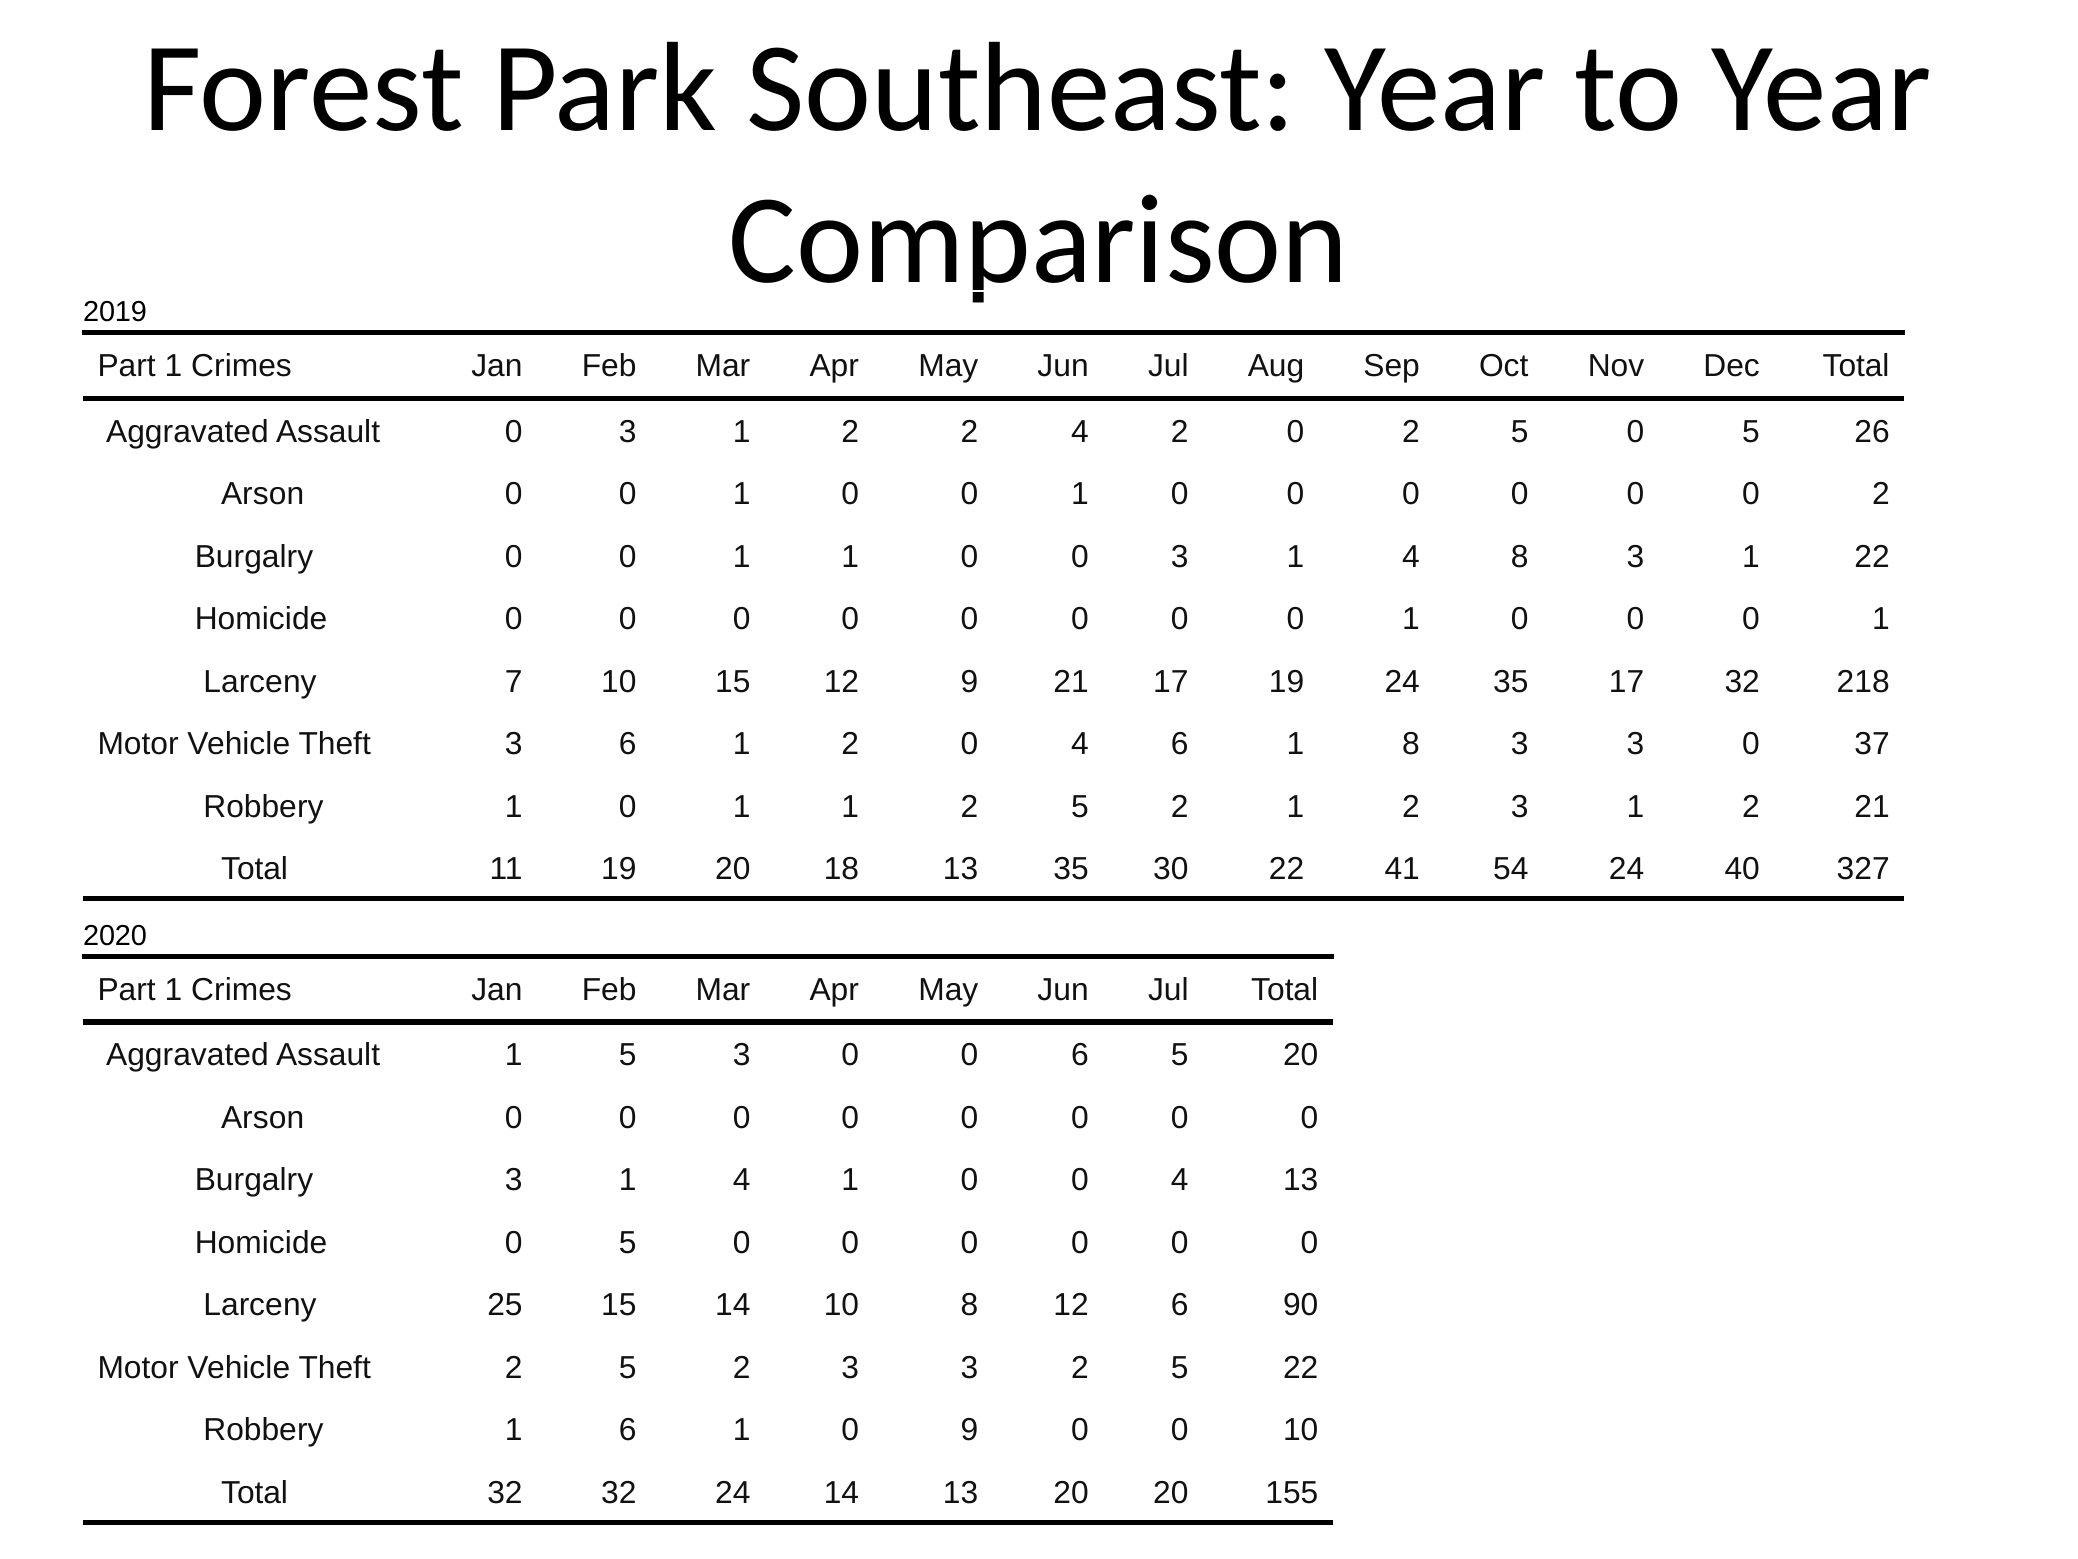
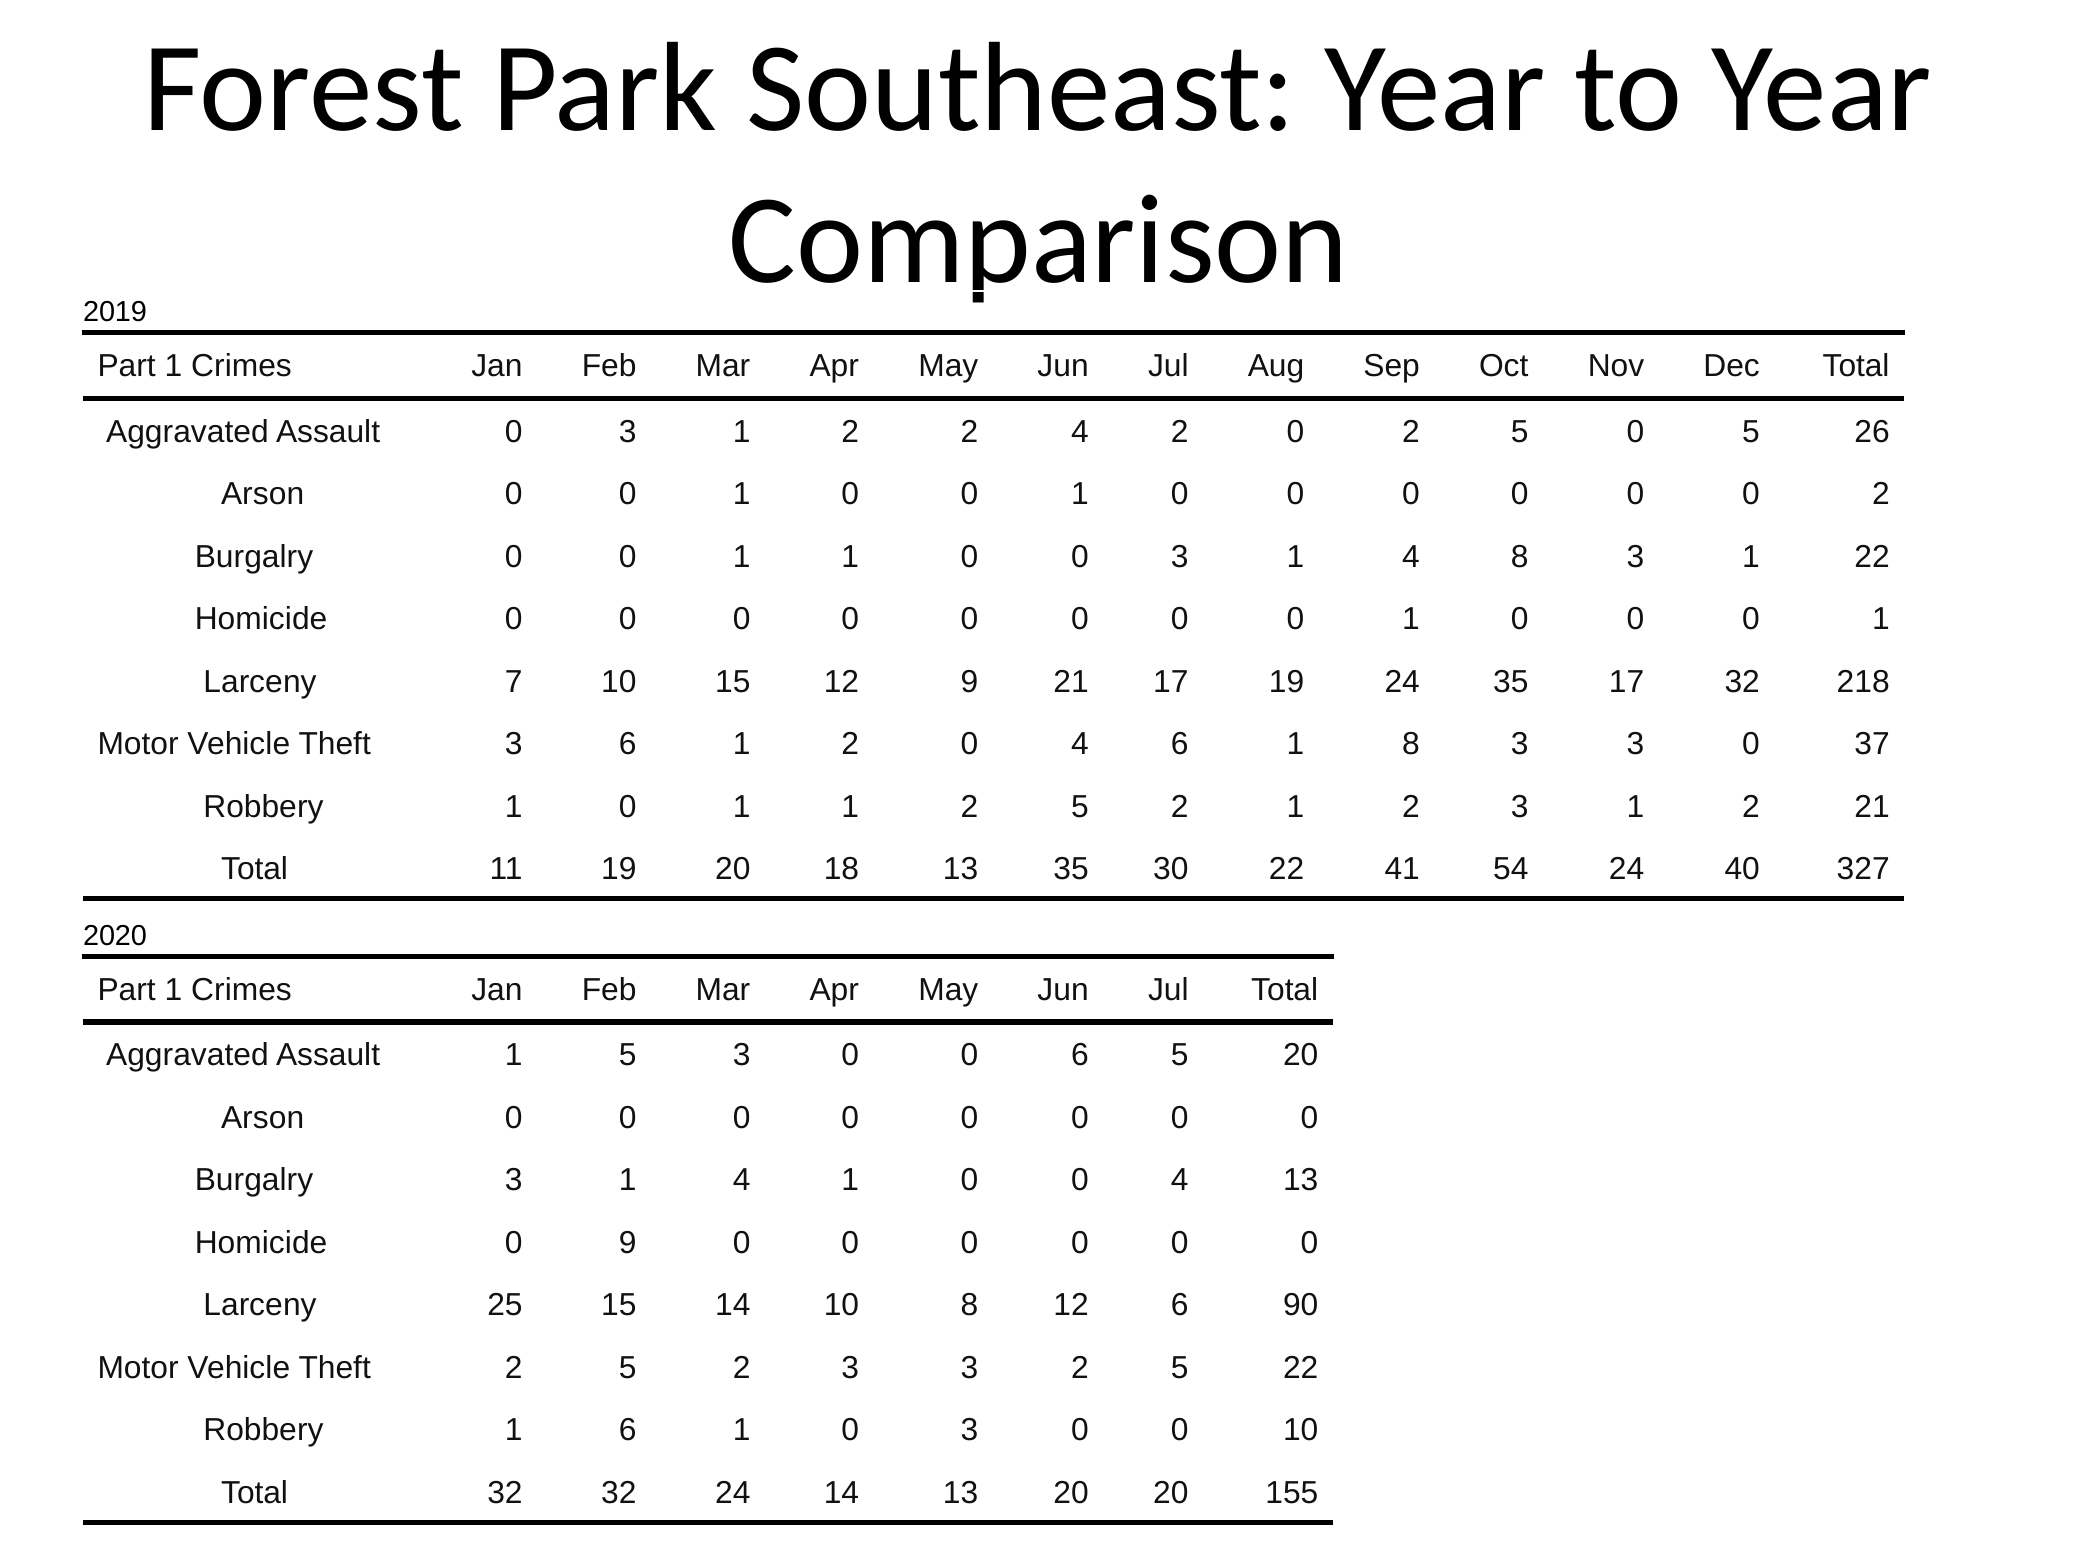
Homicide 0 5: 5 -> 9
1 0 9: 9 -> 3
